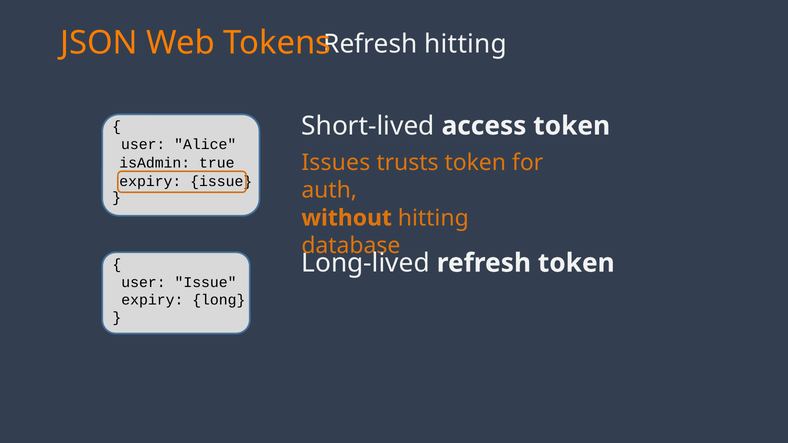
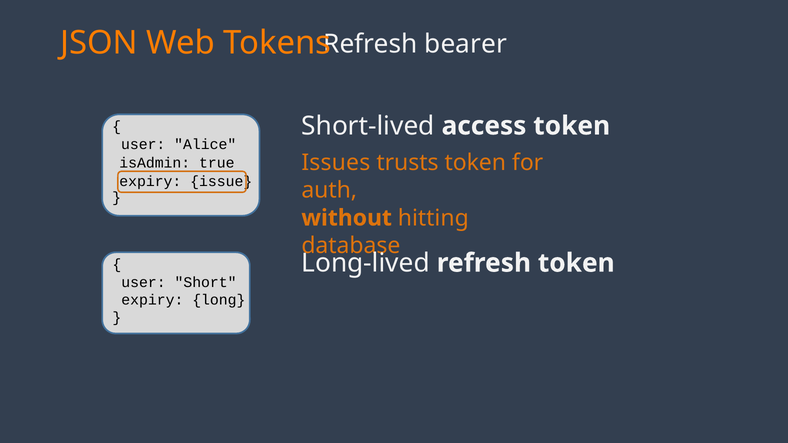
Refresh hitting: hitting -> bearer
user Issue: Issue -> Short
